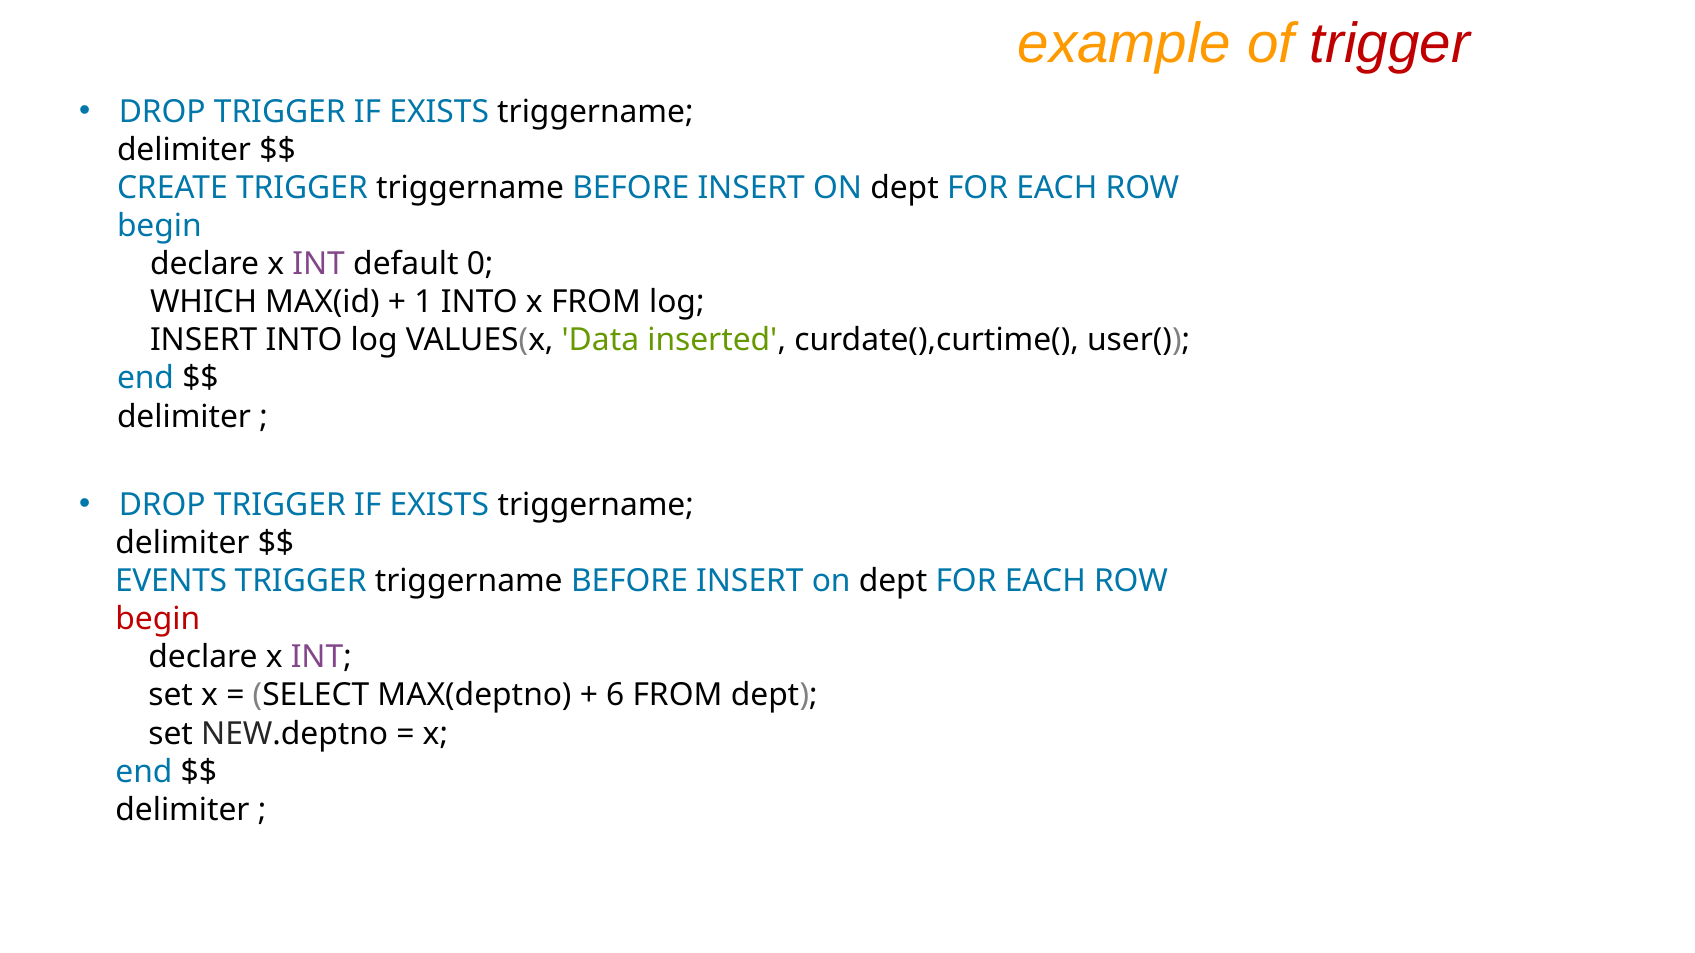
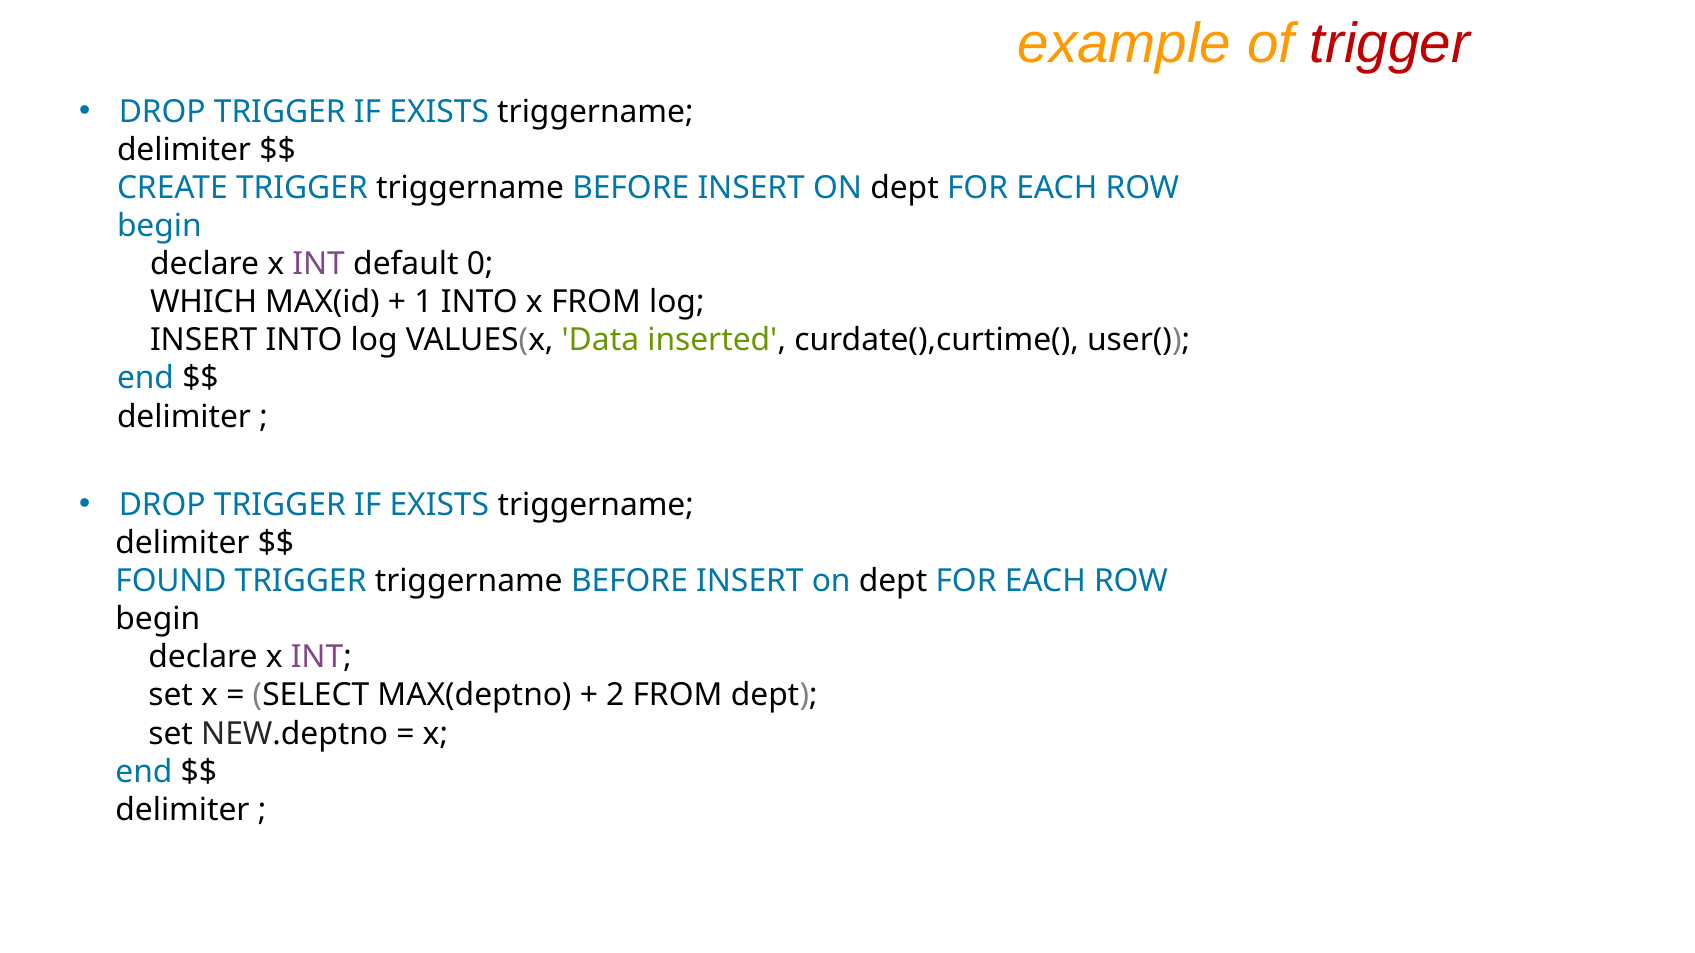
EVENTS: EVENTS -> FOUND
begin at (158, 619) colour: red -> black
6: 6 -> 2
